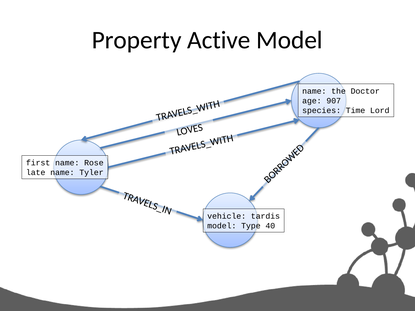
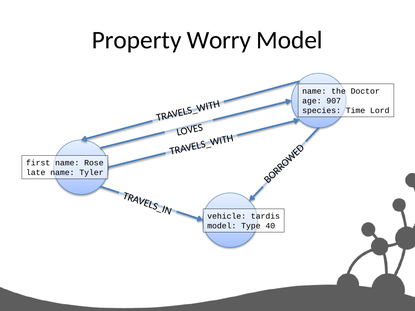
Active: Active -> Worry
